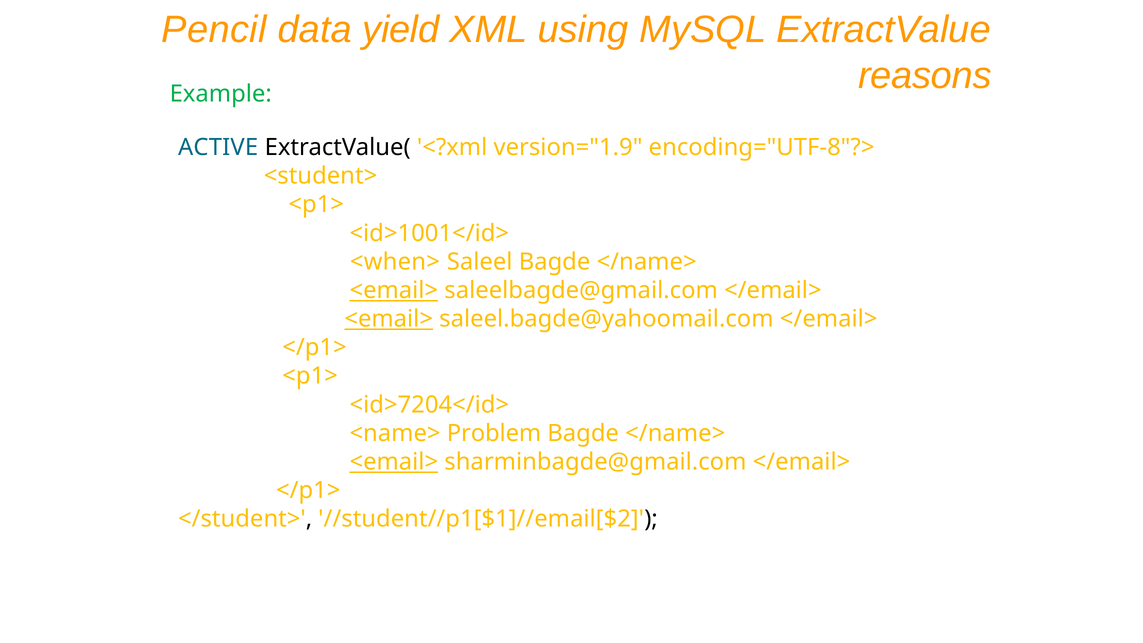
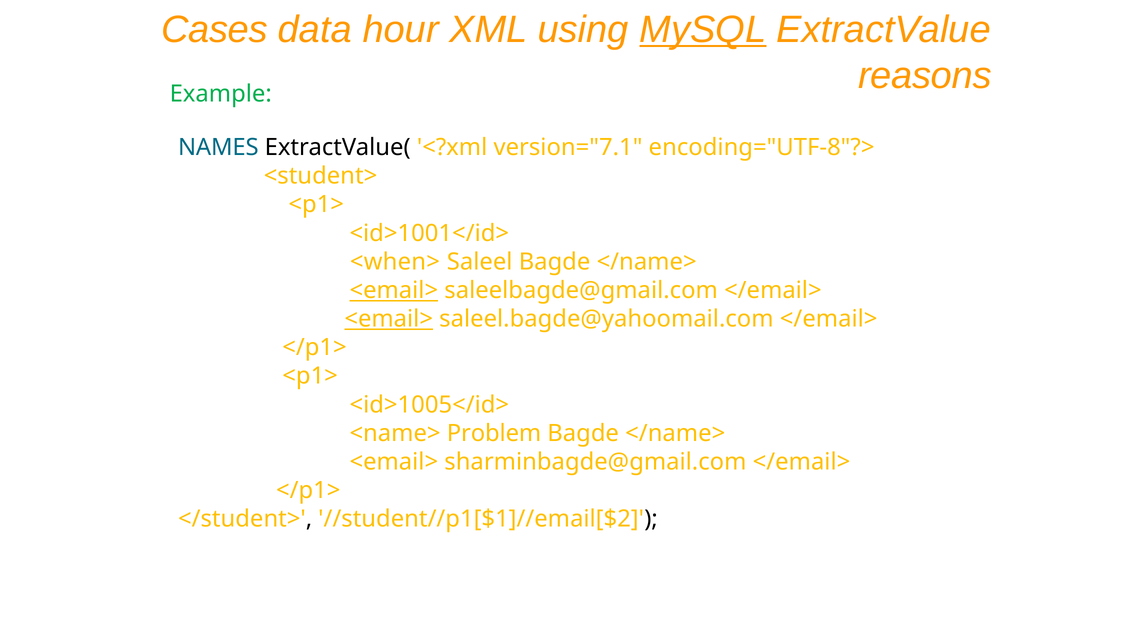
Pencil: Pencil -> Cases
yield: yield -> hour
MySQL underline: none -> present
ACTIVE: ACTIVE -> NAMES
version="1.9: version="1.9 -> version="7.1
<id>7204</id>: <id>7204</id> -> <id>1005</id>
<email> at (394, 462) underline: present -> none
